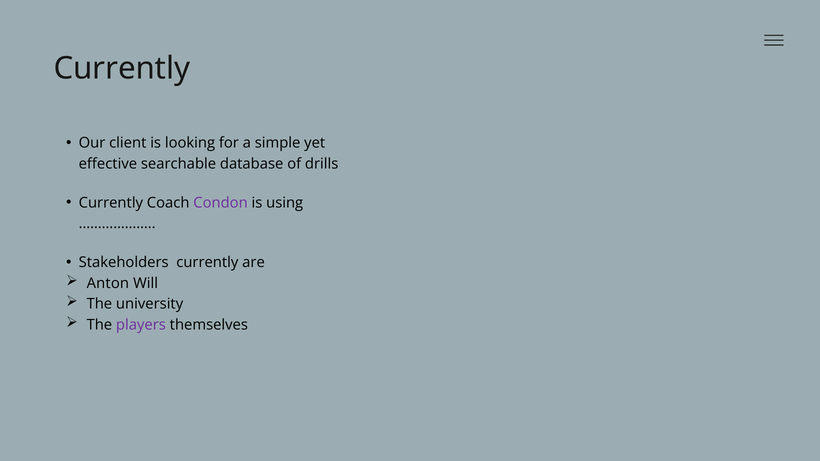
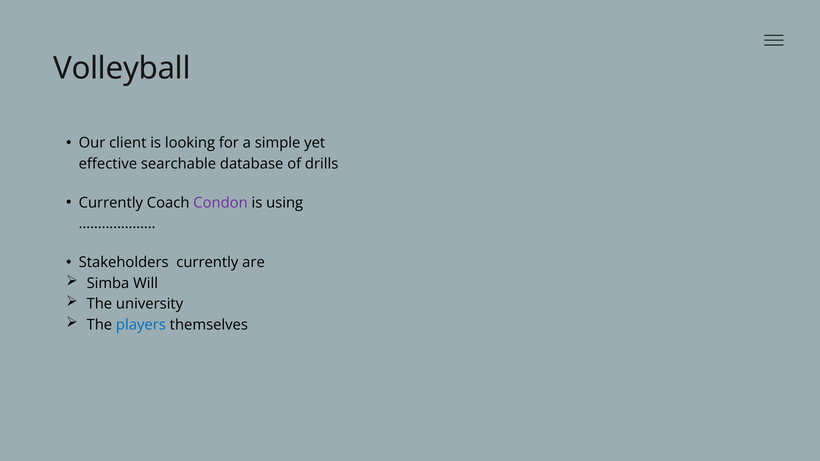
Currently at (122, 68): Currently -> Volleyball
Anton: Anton -> Simba
players colour: purple -> blue
